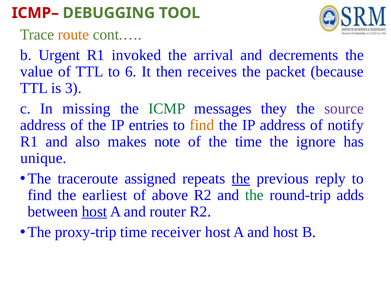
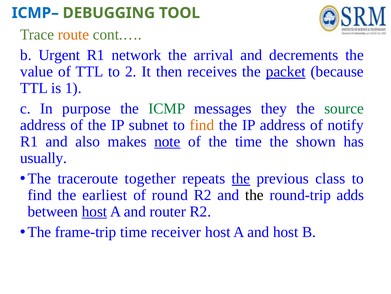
ICMP– colour: red -> blue
invoked: invoked -> network
6: 6 -> 2
packet underline: none -> present
3: 3 -> 1
missing: missing -> purpose
source colour: purple -> green
entries: entries -> subnet
note underline: none -> present
ignore: ignore -> shown
unique: unique -> usually
assigned: assigned -> together
reply: reply -> class
above: above -> round
the at (254, 195) colour: green -> black
proxy-trip: proxy-trip -> frame-trip
